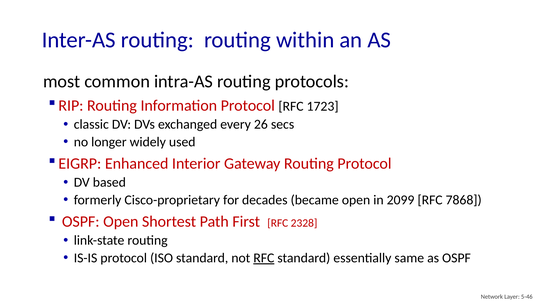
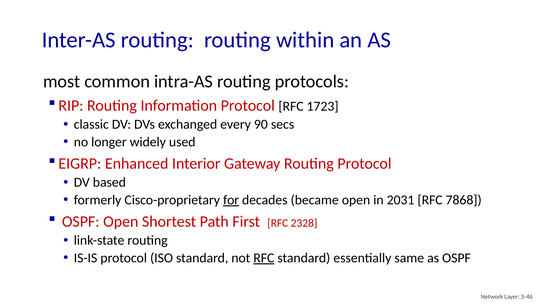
26: 26 -> 90
for underline: none -> present
2099: 2099 -> 2031
